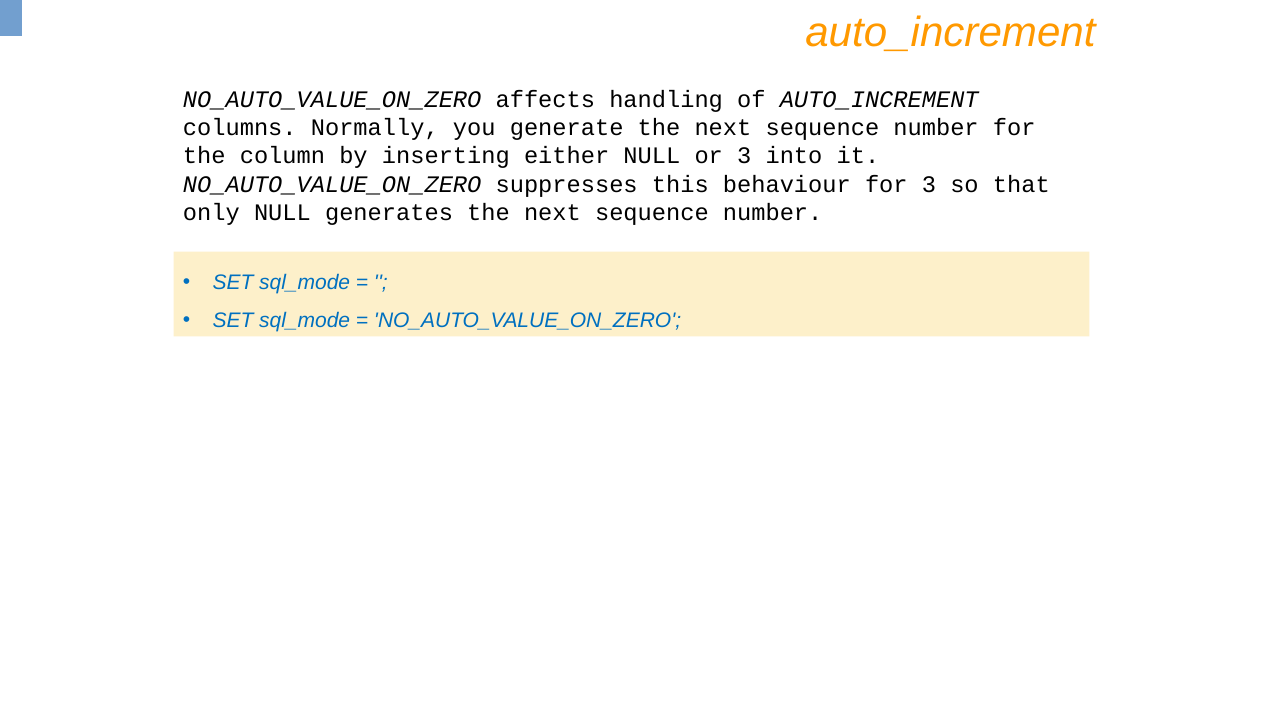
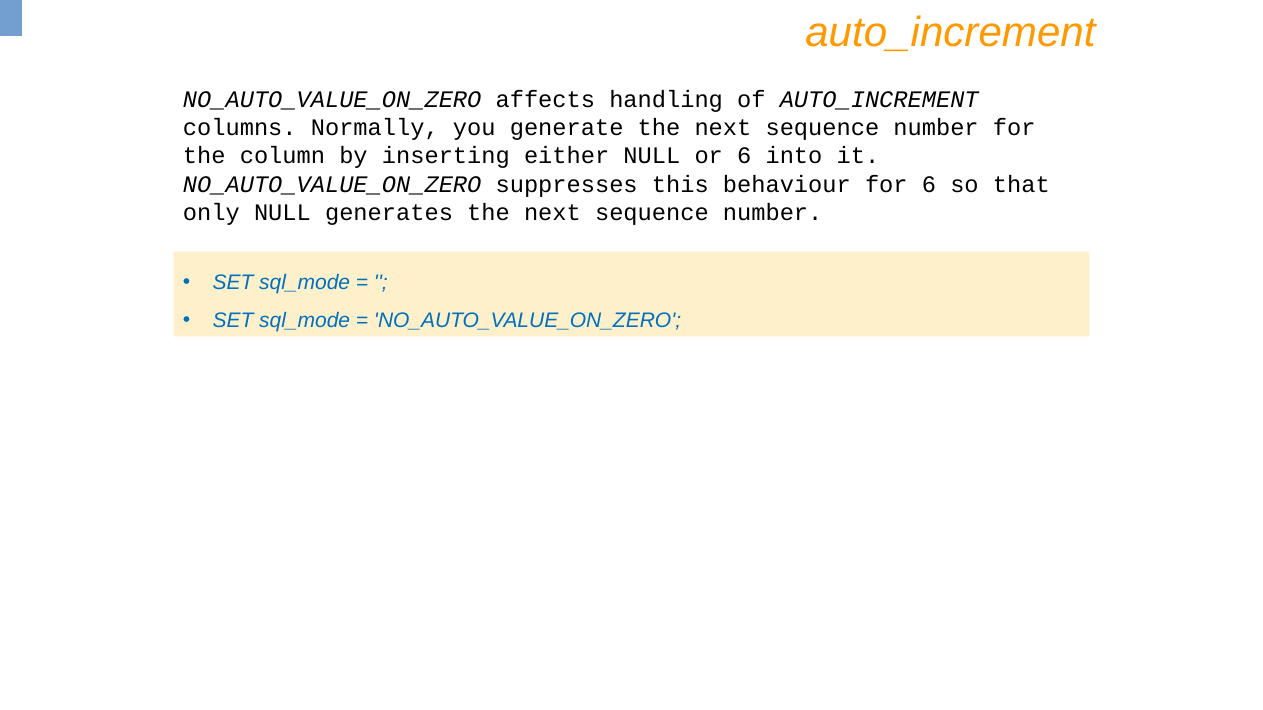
or 3: 3 -> 6
for 3: 3 -> 6
